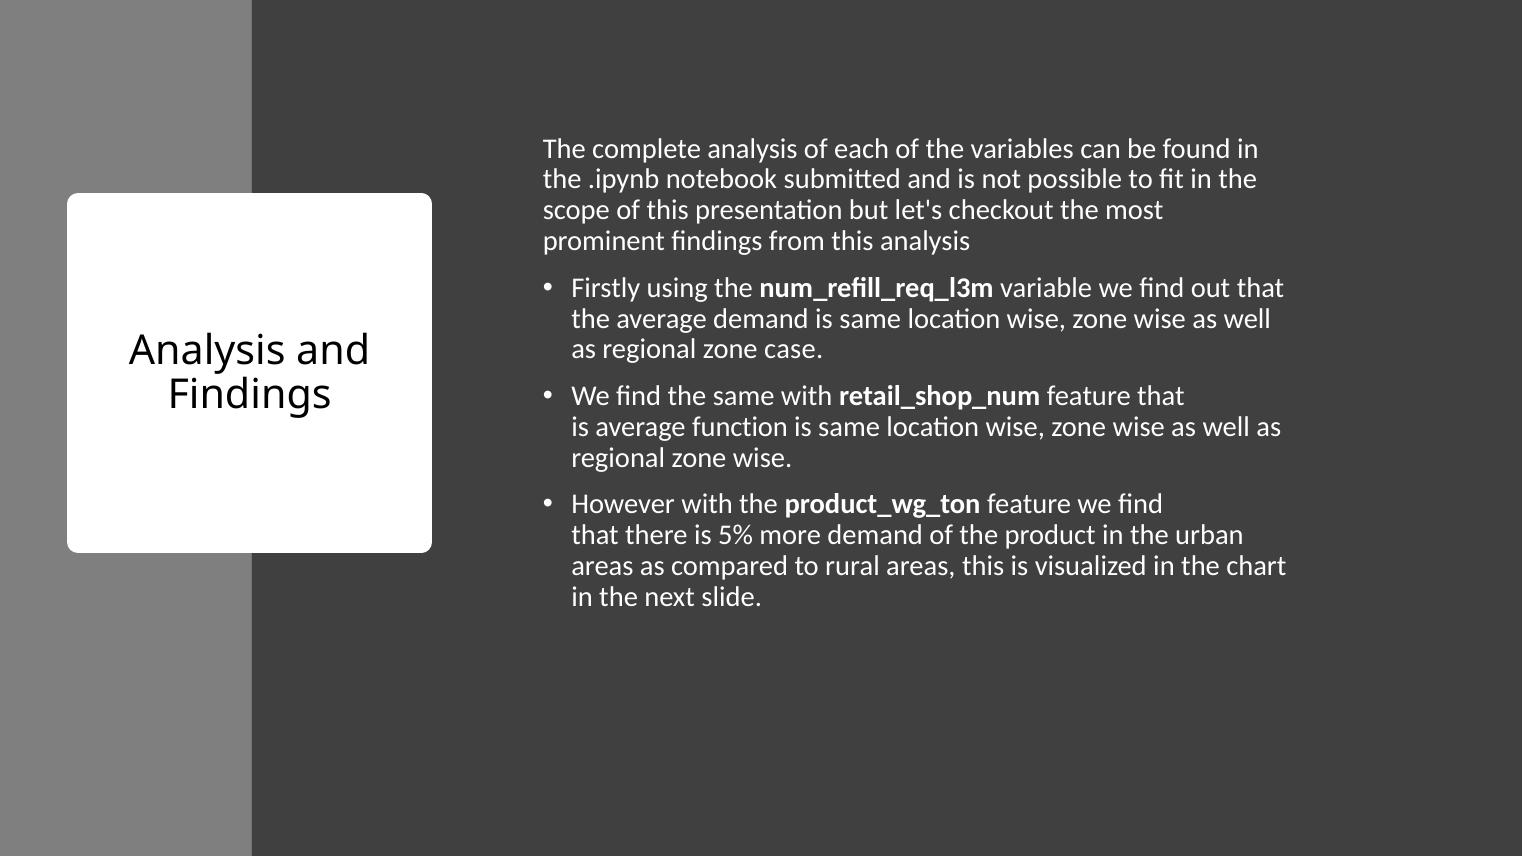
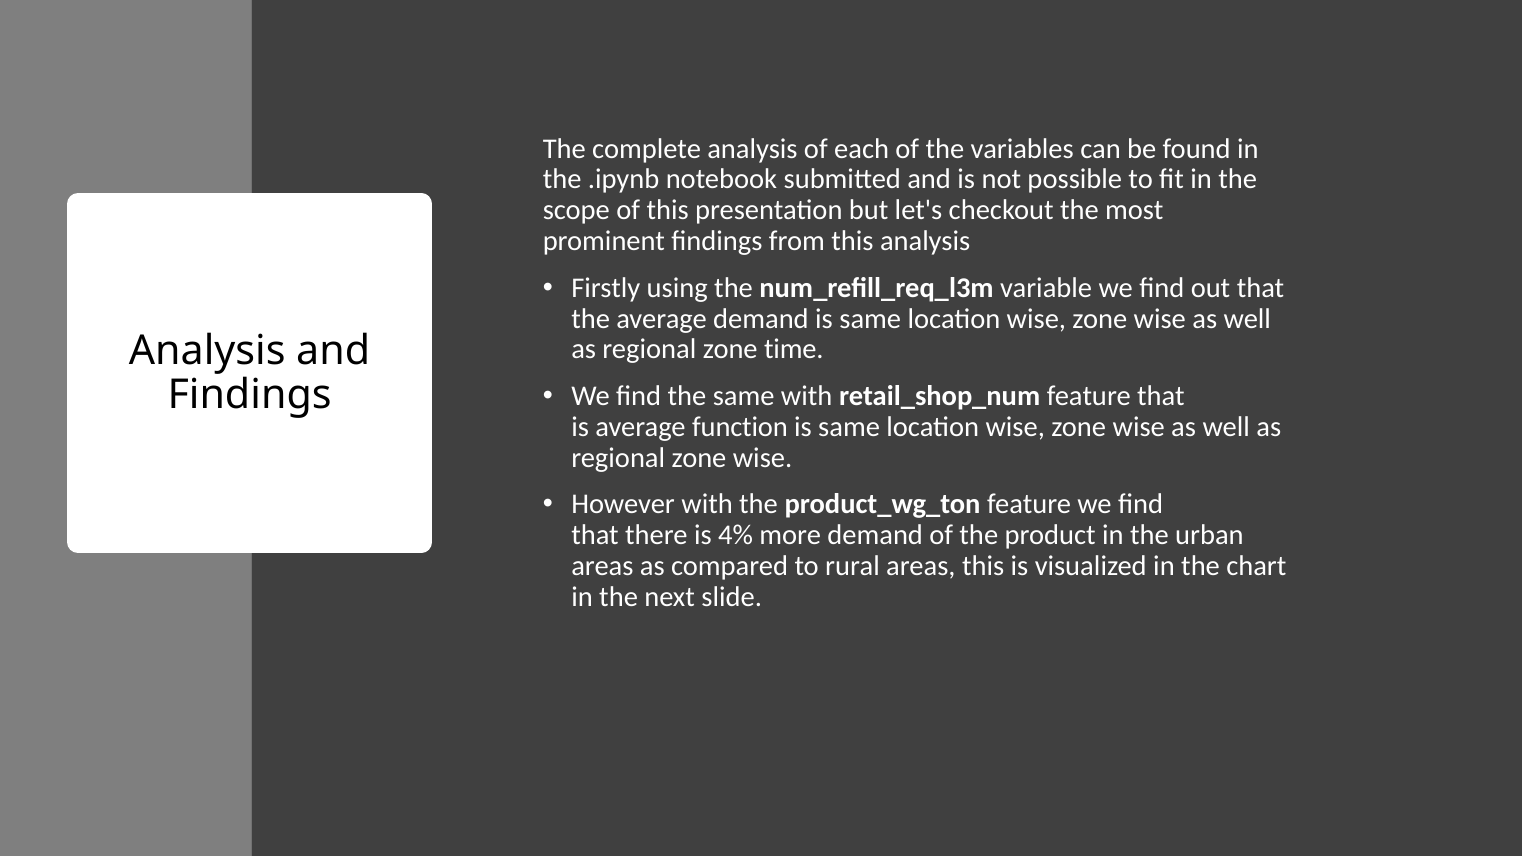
case: case -> time
5%: 5% -> 4%
